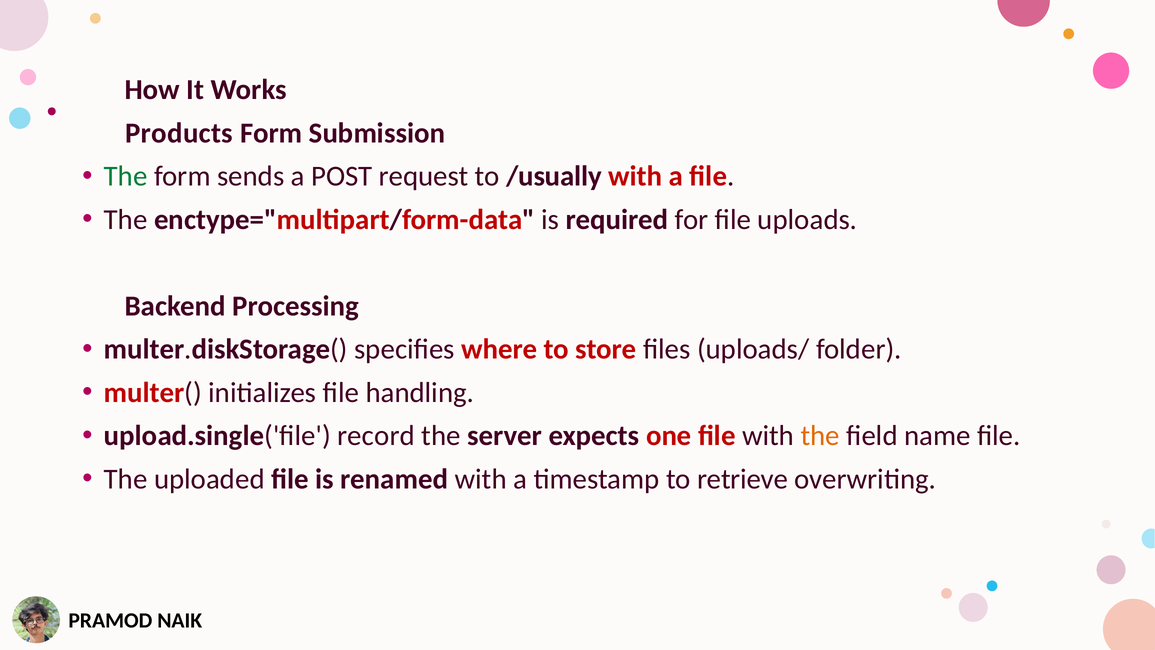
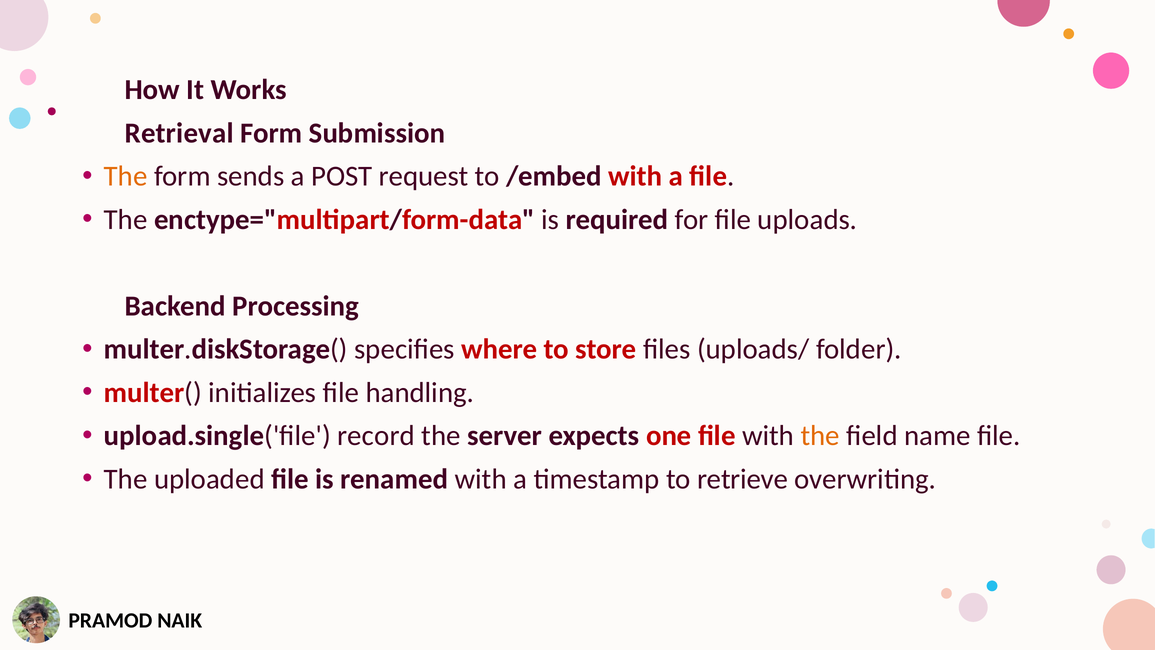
Products: Products -> Retrieval
The at (126, 176) colour: green -> orange
/usually: /usually -> /embed
